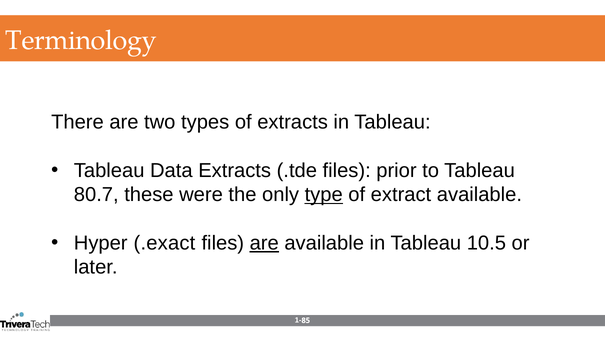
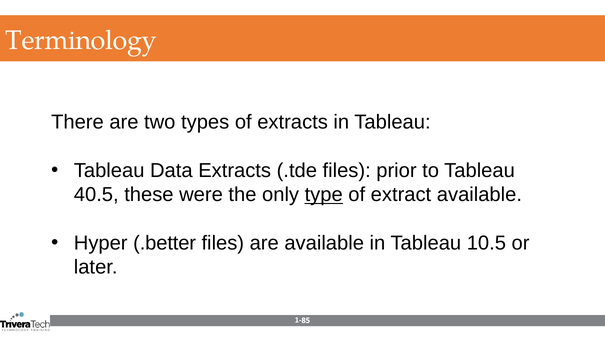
80.7: 80.7 -> 40.5
.exact: .exact -> .better
are at (264, 243) underline: present -> none
